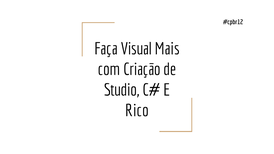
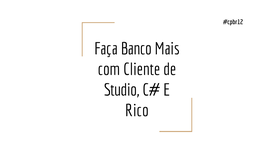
Visual: Visual -> Banco
Criação: Criação -> Cliente
